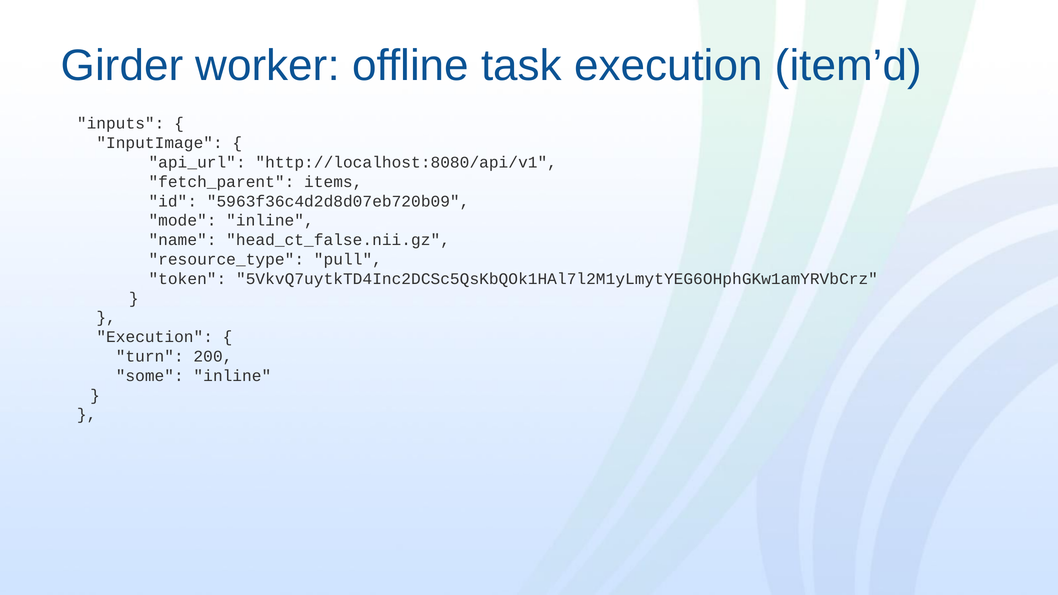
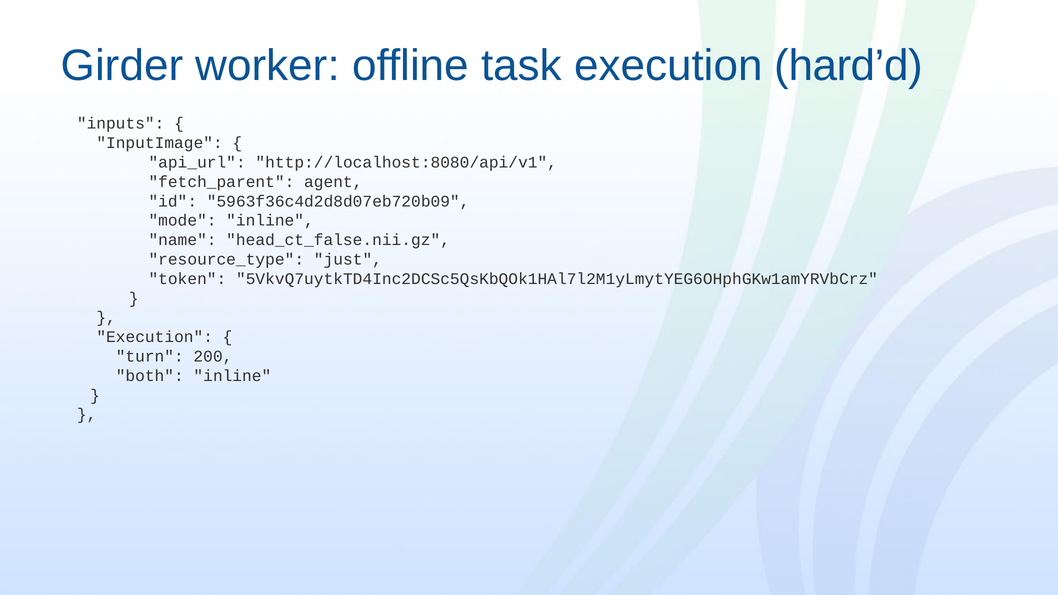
item’d: item’d -> hard’d
items: items -> agent
pull: pull -> just
some: some -> both
